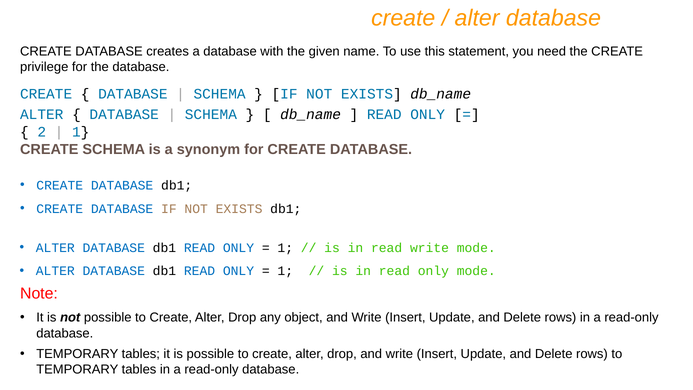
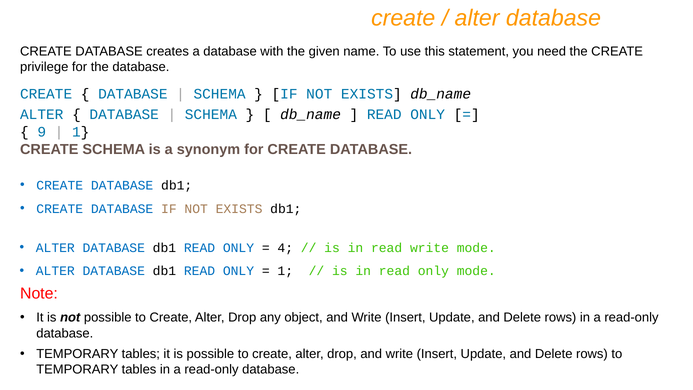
2: 2 -> 9
1 at (285, 248): 1 -> 4
